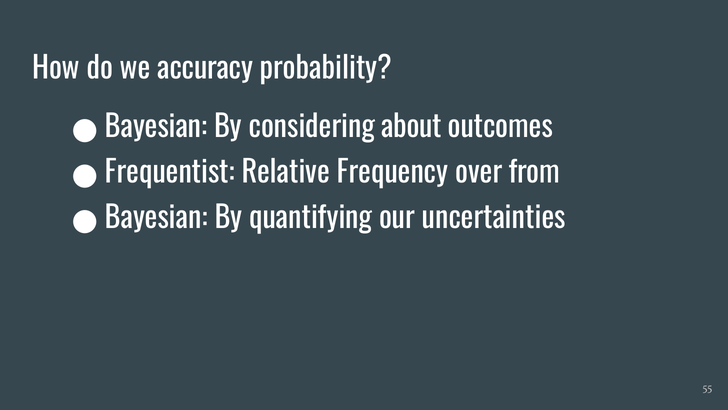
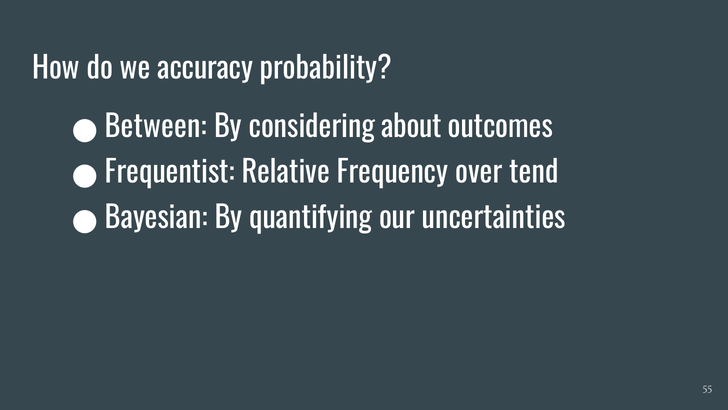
Bayesian at (156, 127): Bayesian -> Between
from: from -> tend
